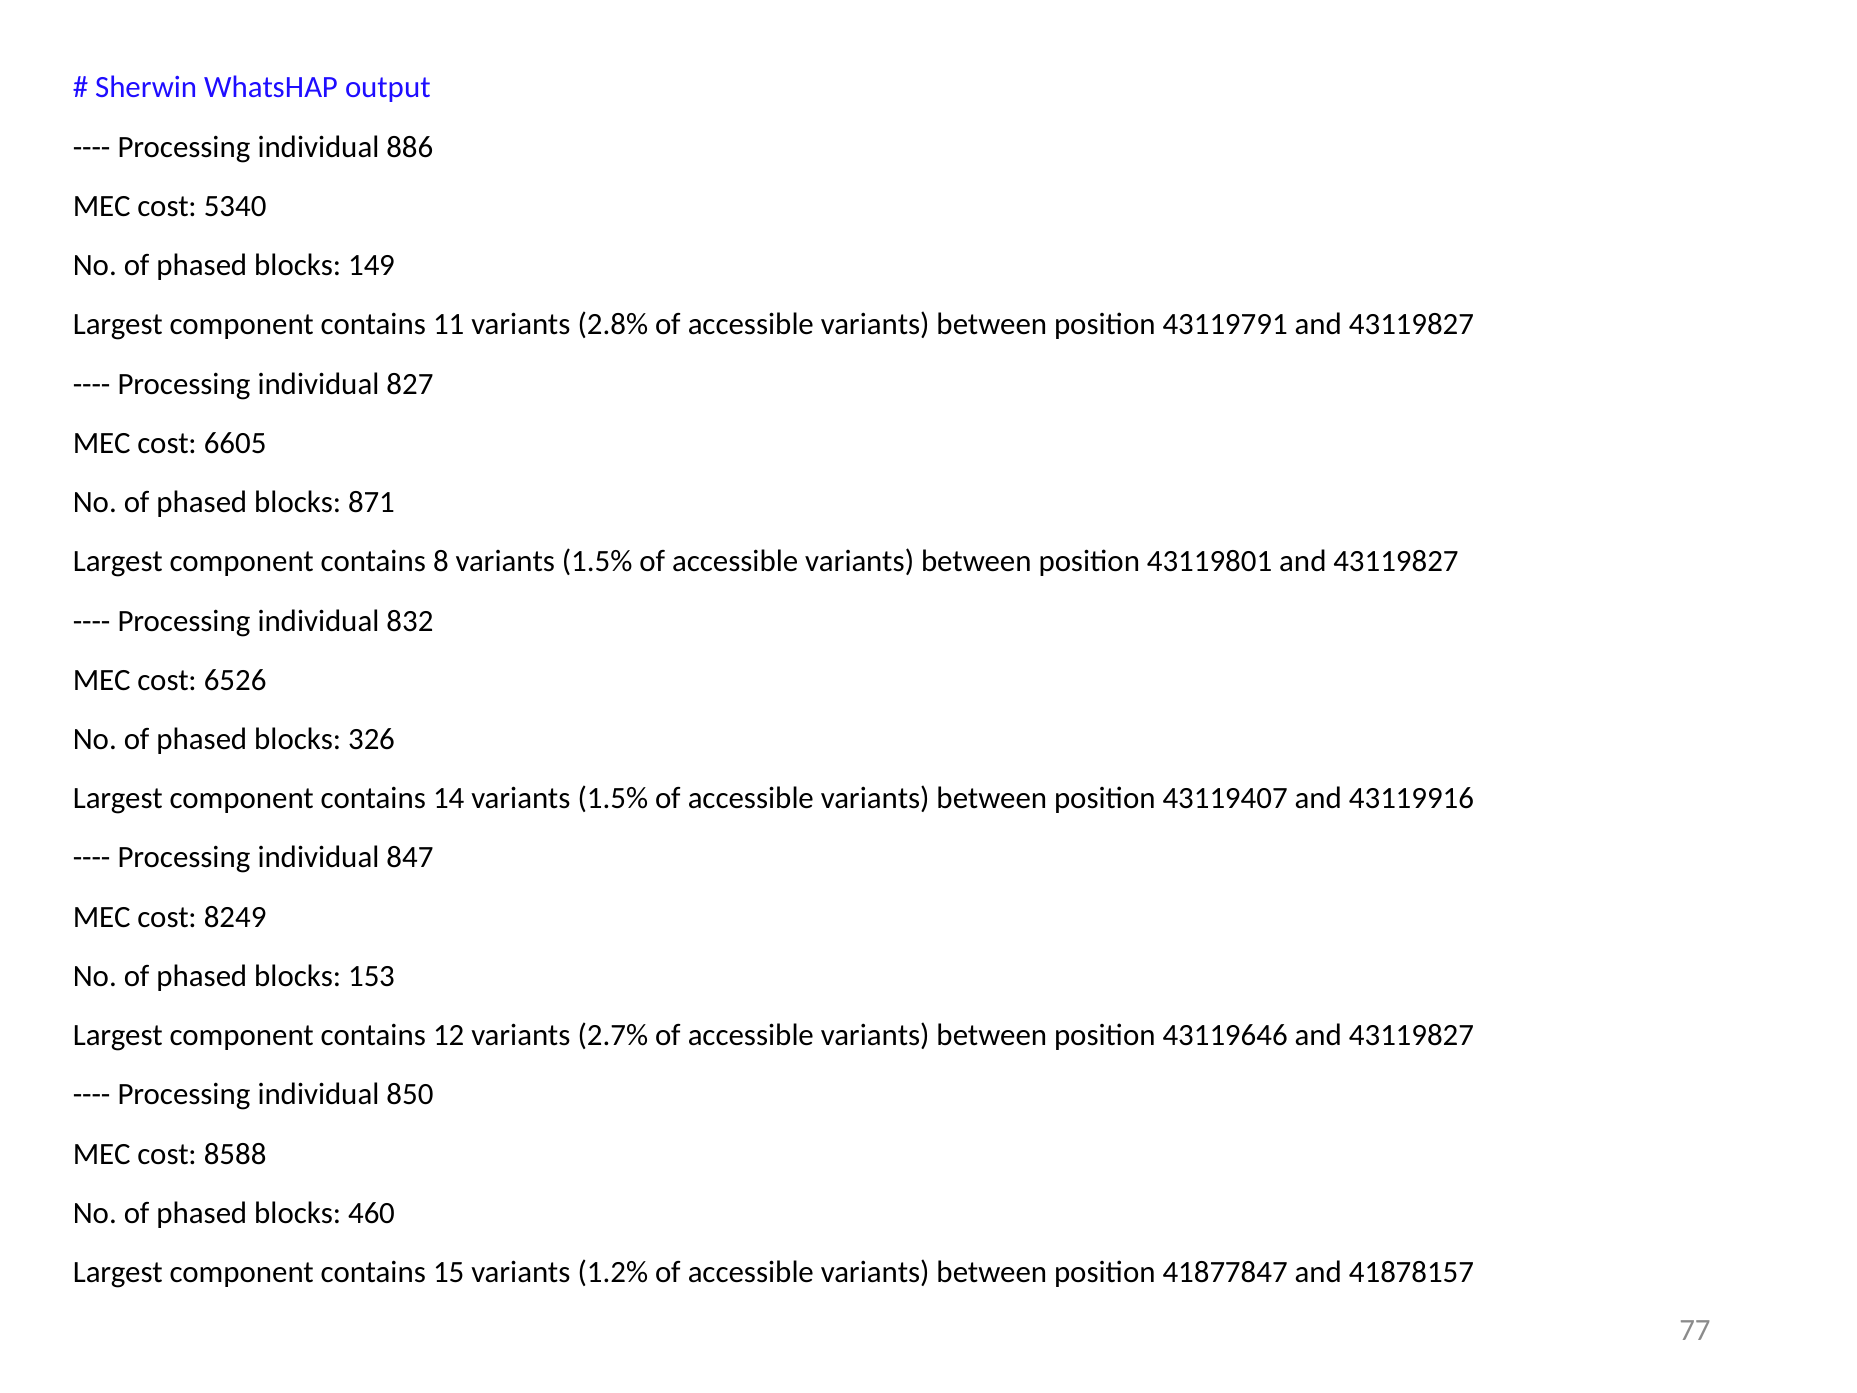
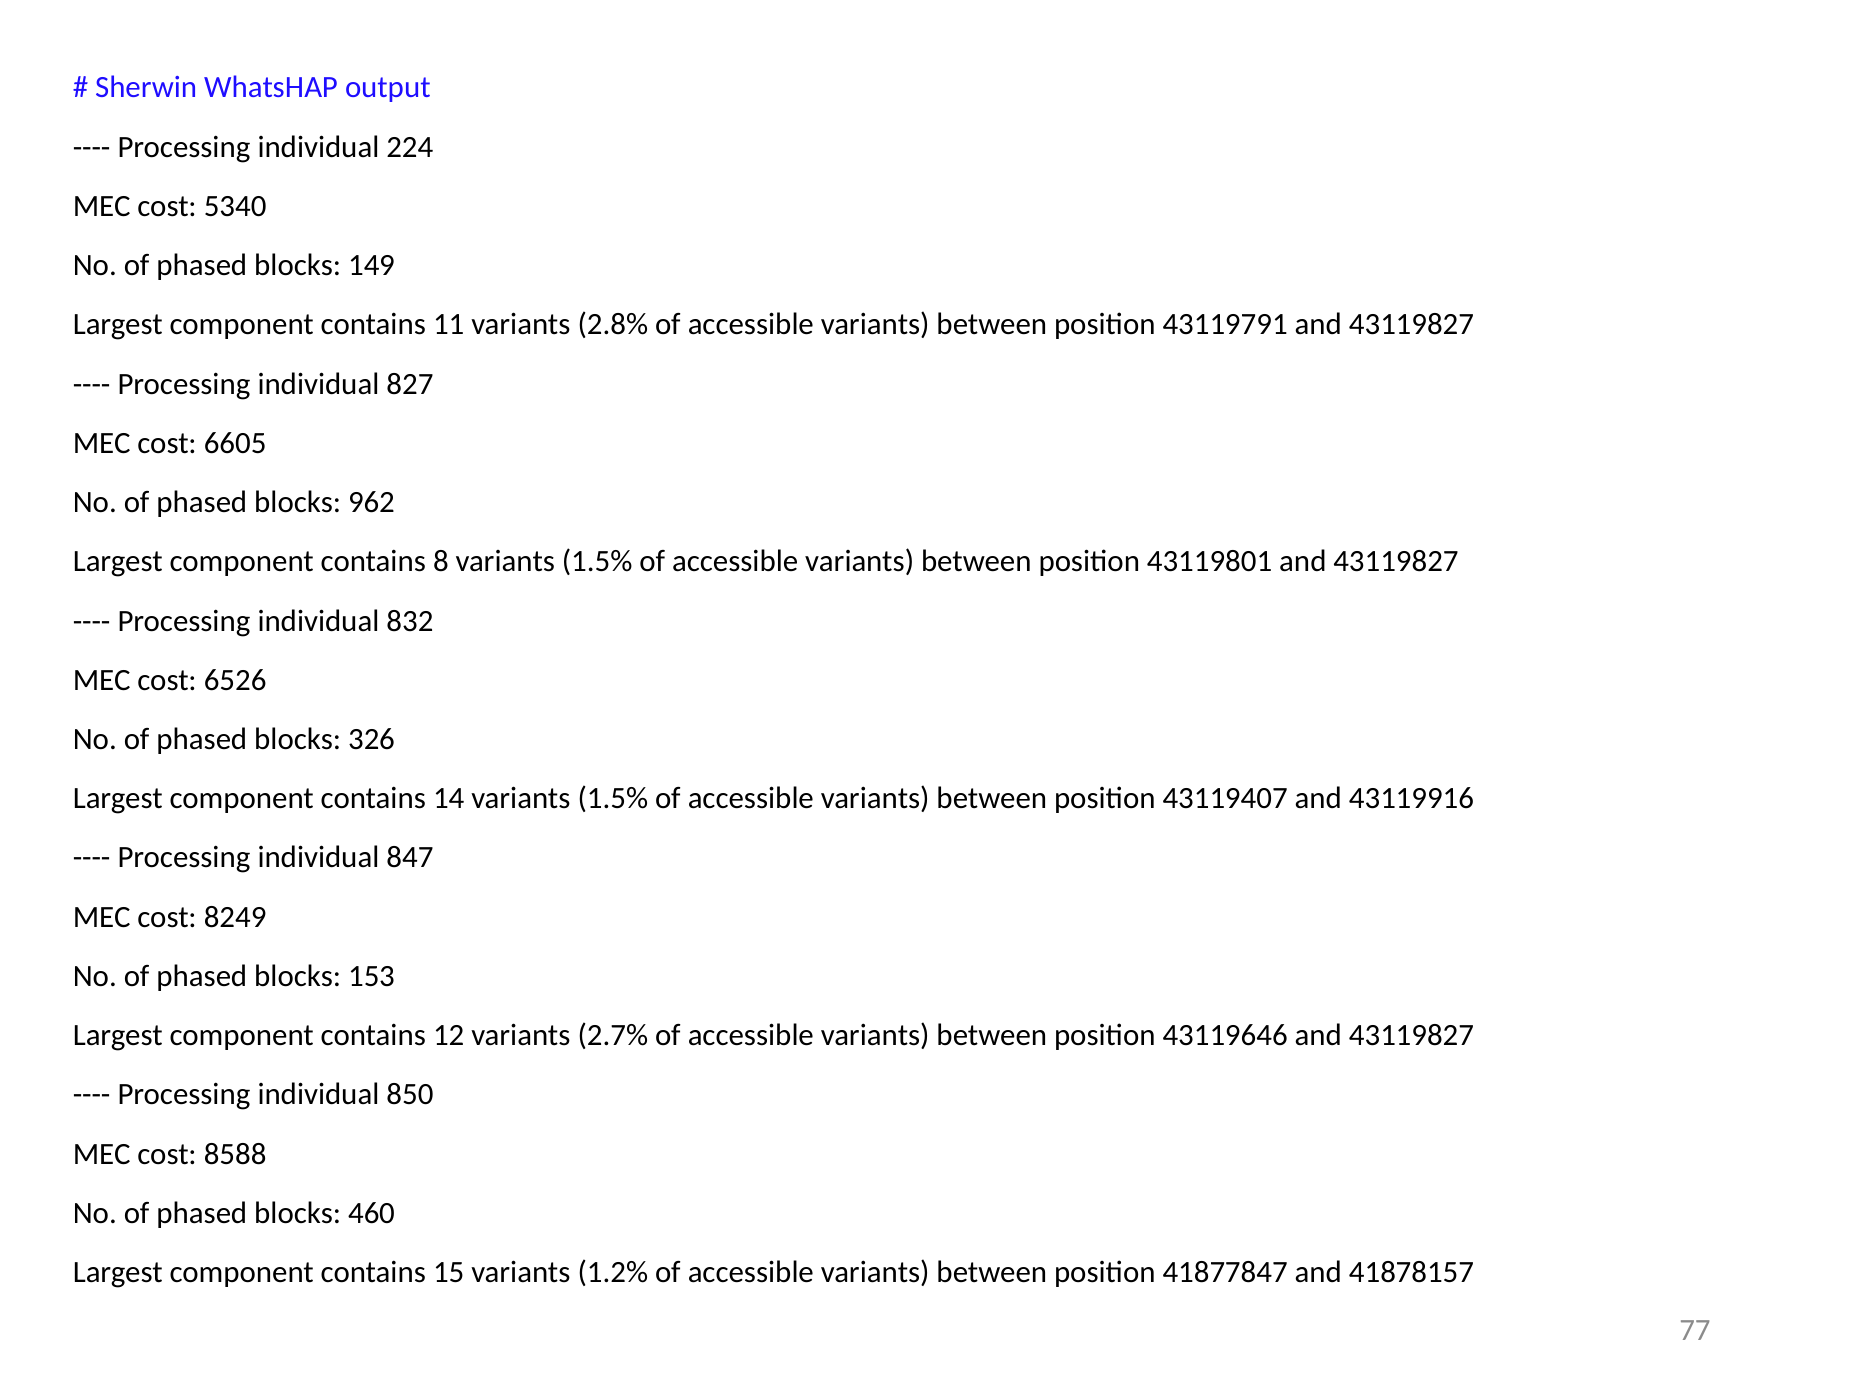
886: 886 -> 224
871: 871 -> 962
